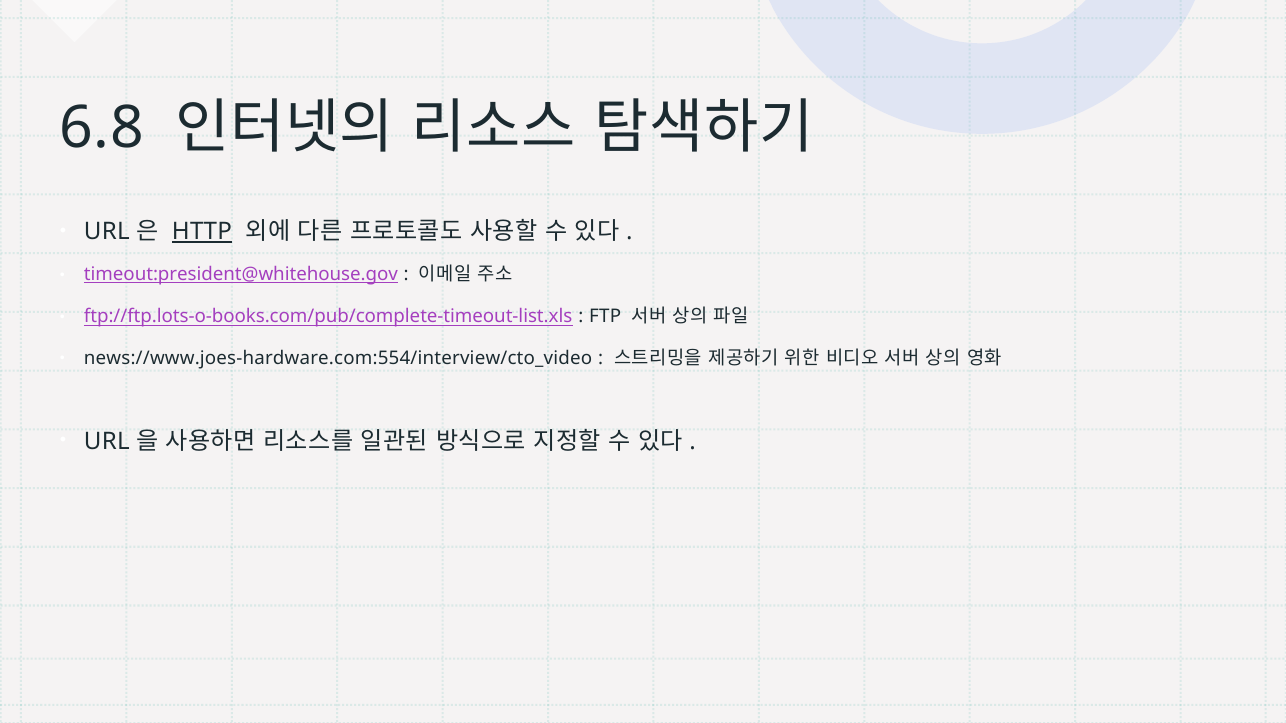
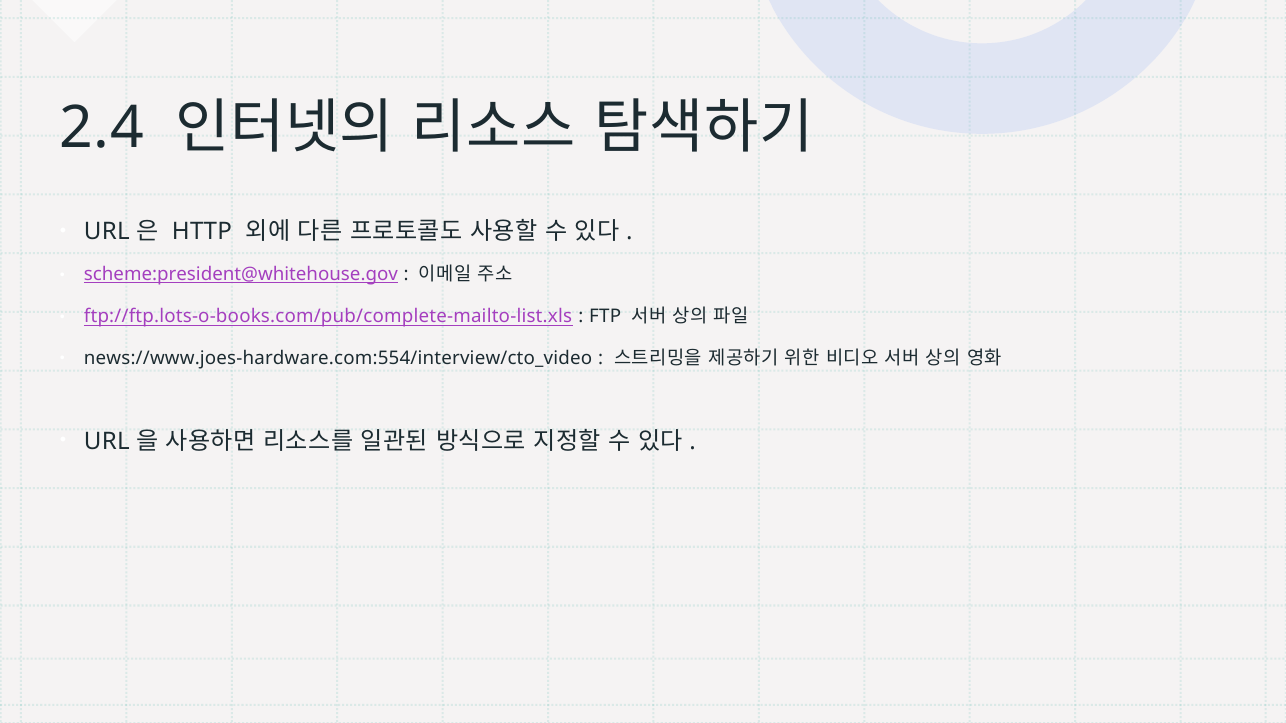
6.8: 6.8 -> 2.4
HTTP underline: present -> none
timeout:president@whitehouse.gov: timeout:president@whitehouse.gov -> scheme:president@whitehouse.gov
ftp://ftp.lots-o-books.com/pub/complete-timeout-list.xls: ftp://ftp.lots-o-books.com/pub/complete-timeout-list.xls -> ftp://ftp.lots-o-books.com/pub/complete-mailto-list.xls
